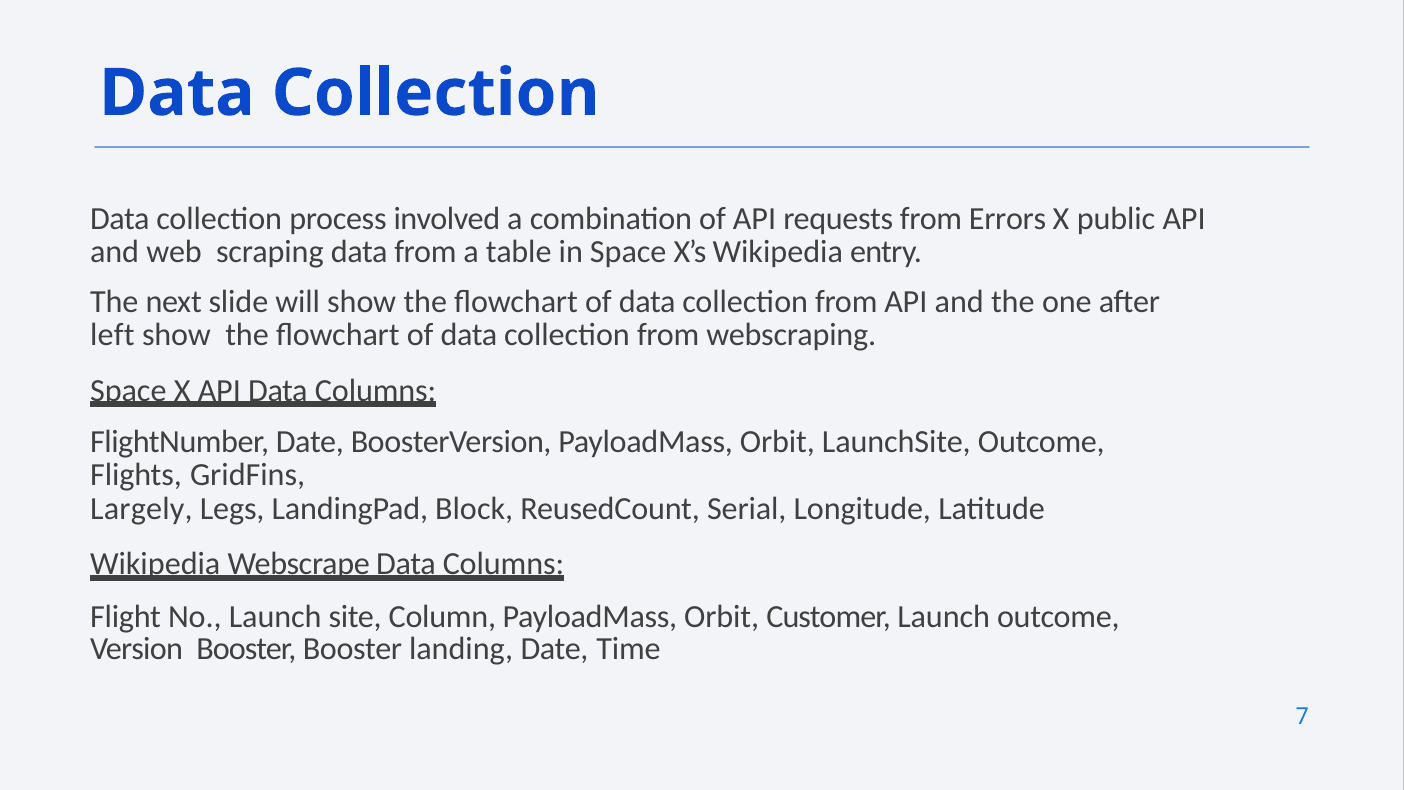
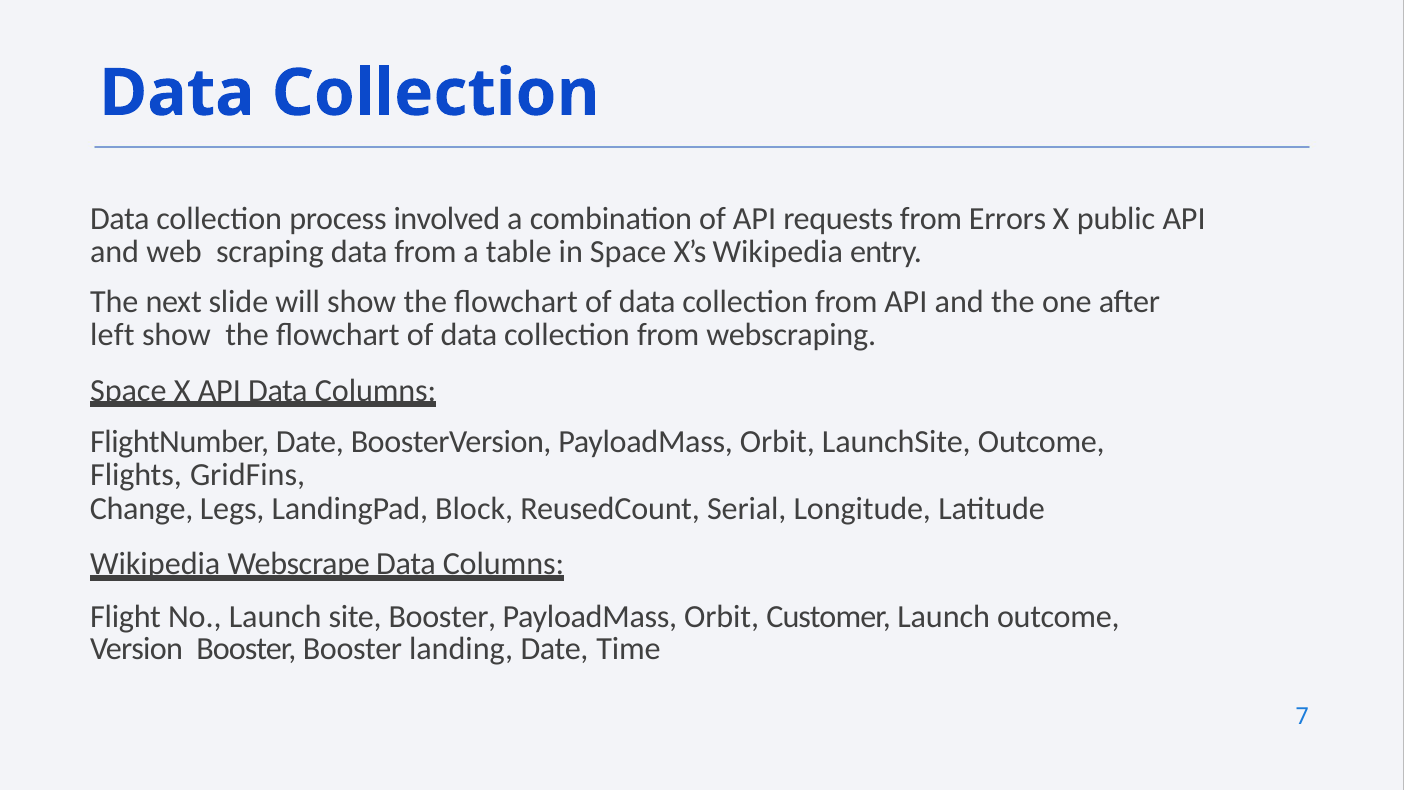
Largely: Largely -> Change
site Column: Column -> Booster
